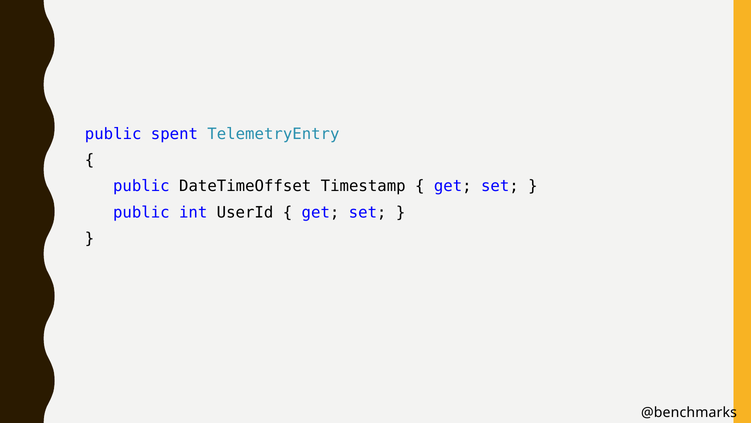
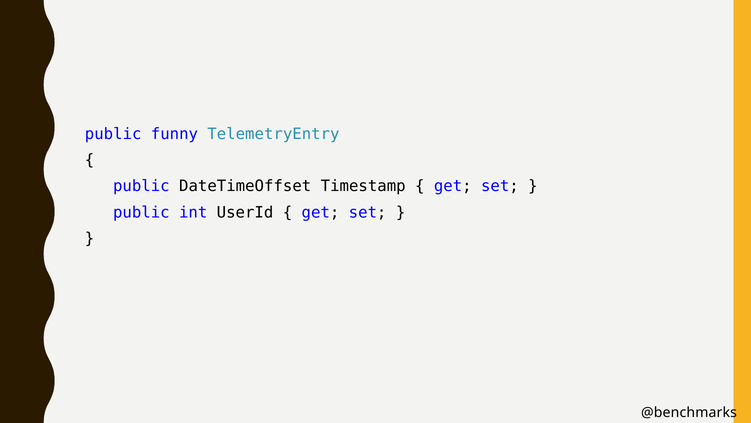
spent: spent -> funny
